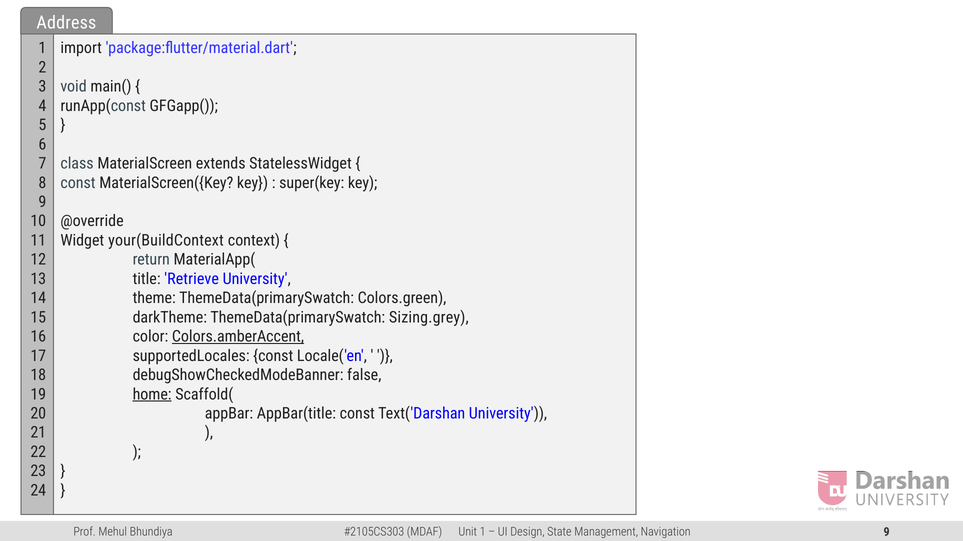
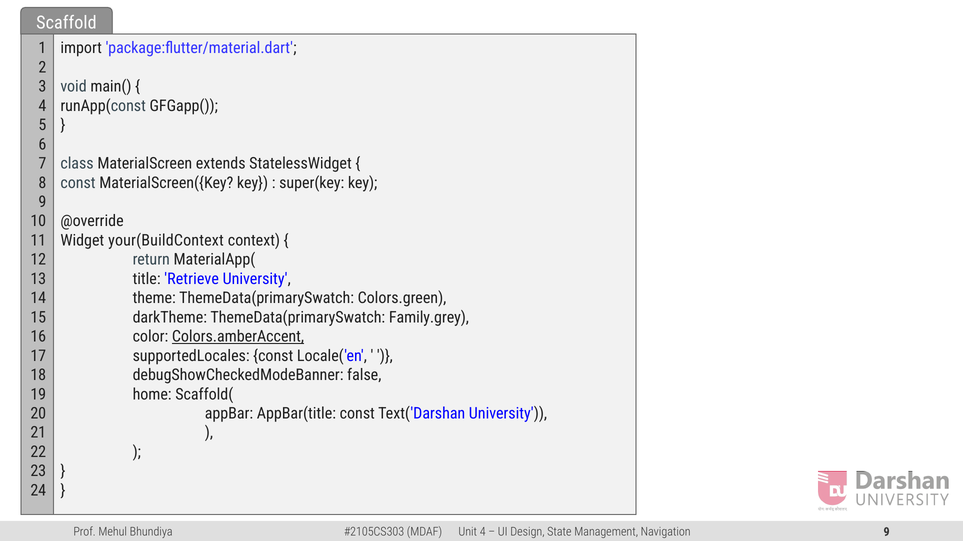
Address: Address -> Scaffold
Sizing.grey: Sizing.grey -> Family.grey
home underline: present -> none
1 at (483, 532): 1 -> 4
